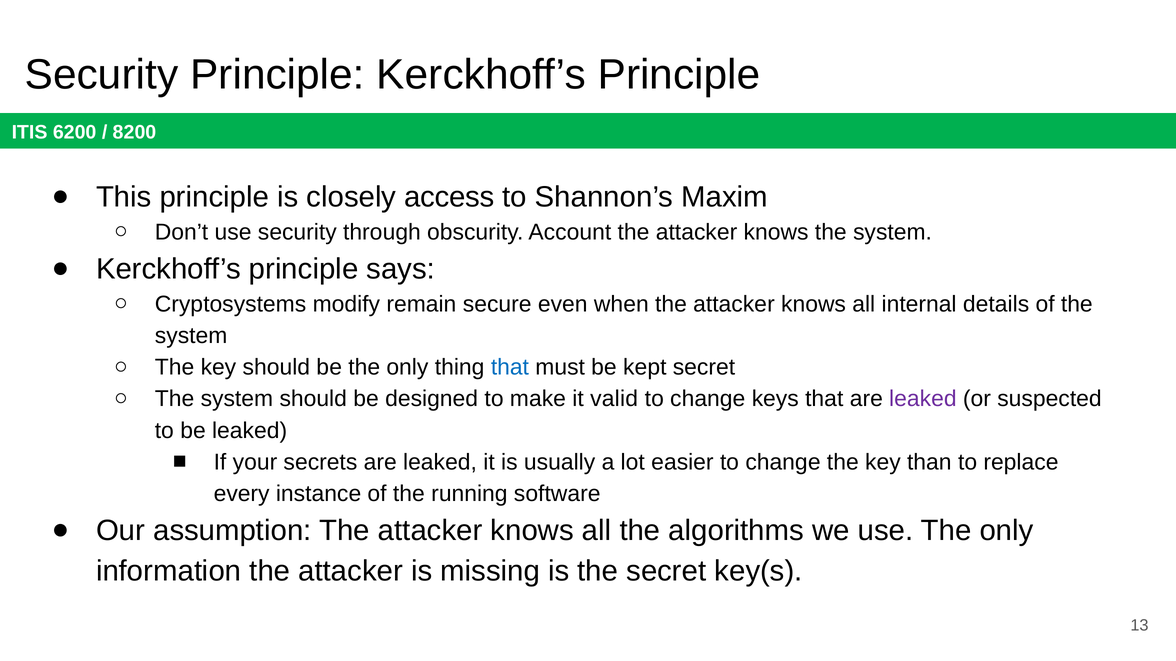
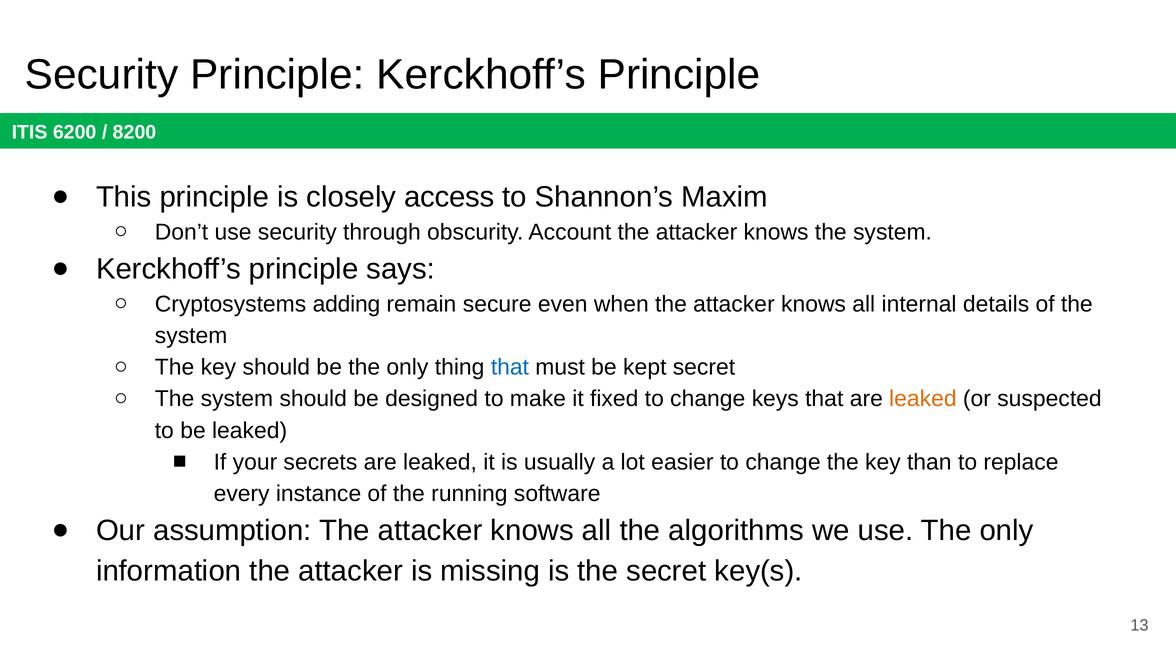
modify: modify -> adding
valid: valid -> fixed
leaked at (923, 399) colour: purple -> orange
